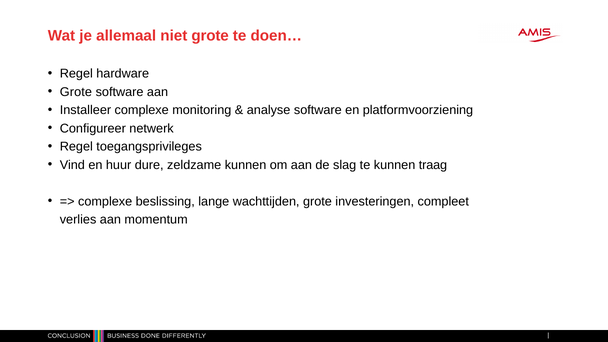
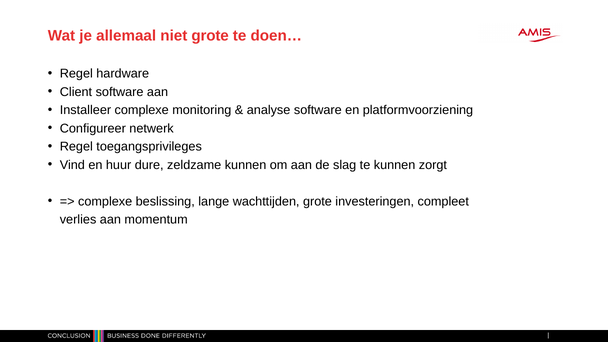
Grote at (76, 92): Grote -> Client
traag: traag -> zorgt
